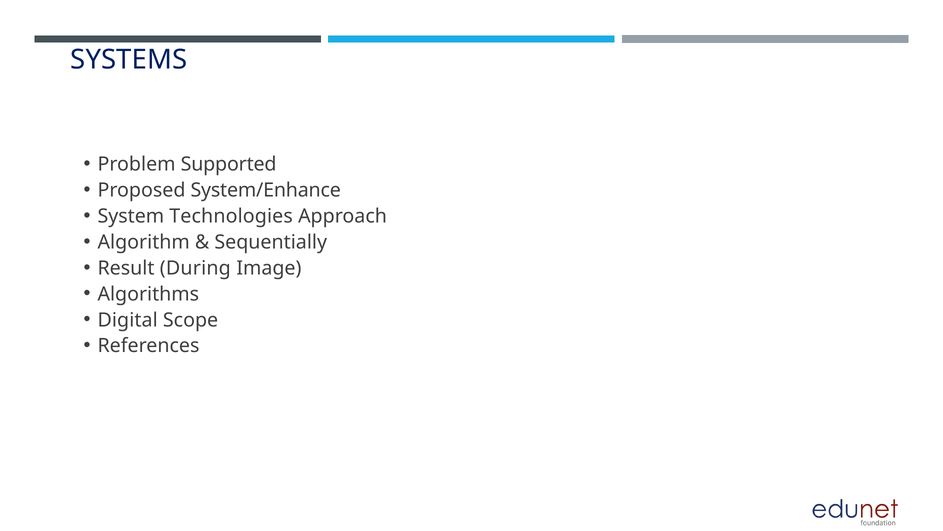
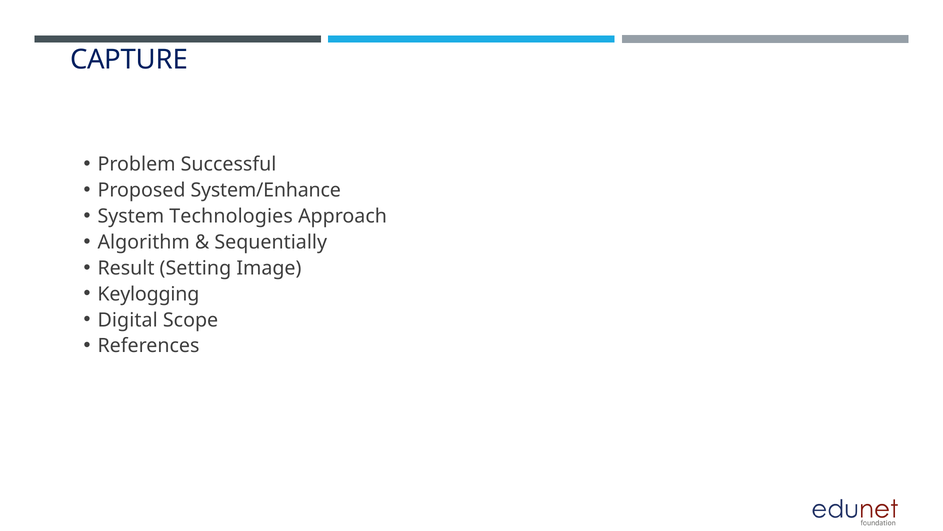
SYSTEMS: SYSTEMS -> CAPTURE
Supported: Supported -> Successful
During: During -> Setting
Algorithms: Algorithms -> Keylogging
